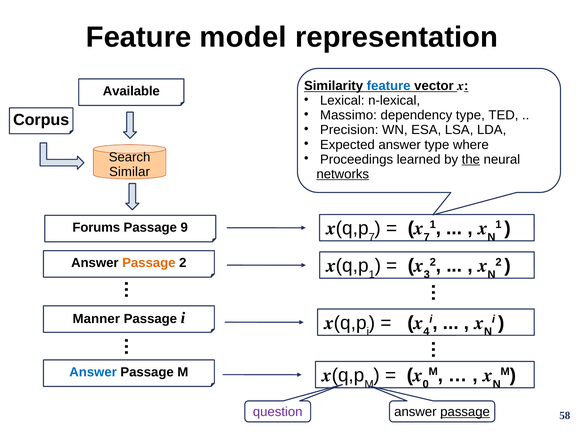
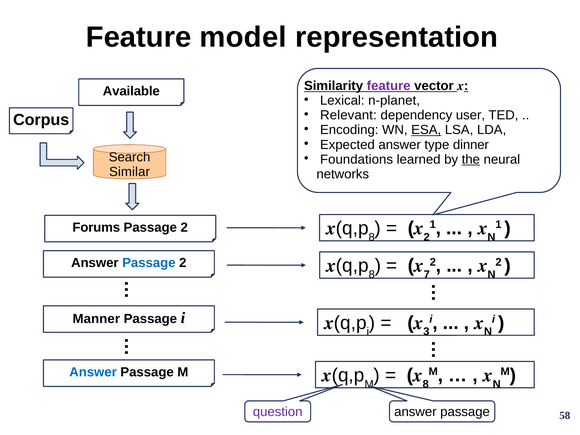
feature at (389, 86) colour: blue -> purple
n-lexical: n-lexical -> n-planet
Massimo: Massimo -> Relevant
dependency type: type -> user
Precision: Precision -> Encoding
ESA underline: none -> present
where: where -> dinner
Proceedings: Proceedings -> Foundations
networks underline: present -> none
9 at (184, 227): 9 -> 2
7 at (372, 237): 7 -> 8
x 7: 7 -> 2
Passage at (149, 263) colour: orange -> blue
1 at (372, 275): 1 -> 8
3: 3 -> 7
4: 4 -> 3
x 0: 0 -> 8
passage at (465, 412) underline: present -> none
